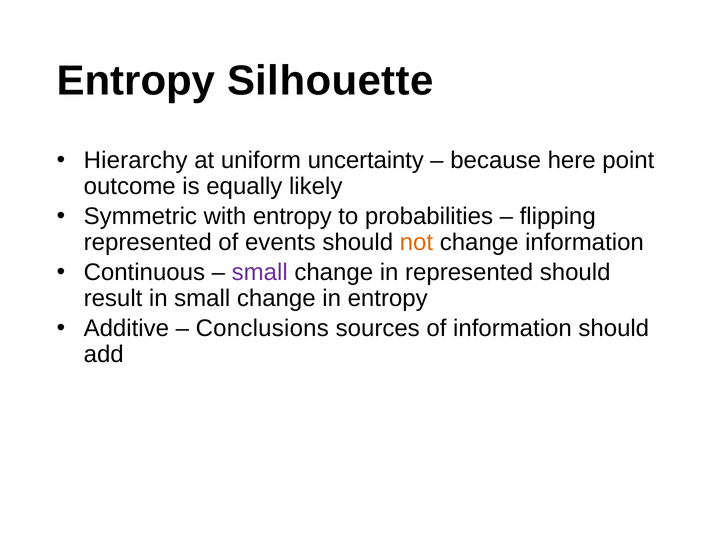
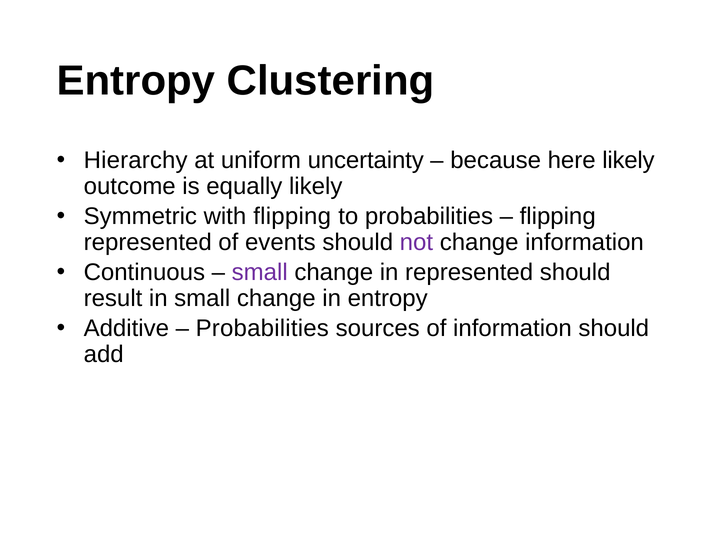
Silhouette: Silhouette -> Clustering
here point: point -> likely
with entropy: entropy -> flipping
not colour: orange -> purple
Conclusions at (262, 328): Conclusions -> Probabilities
